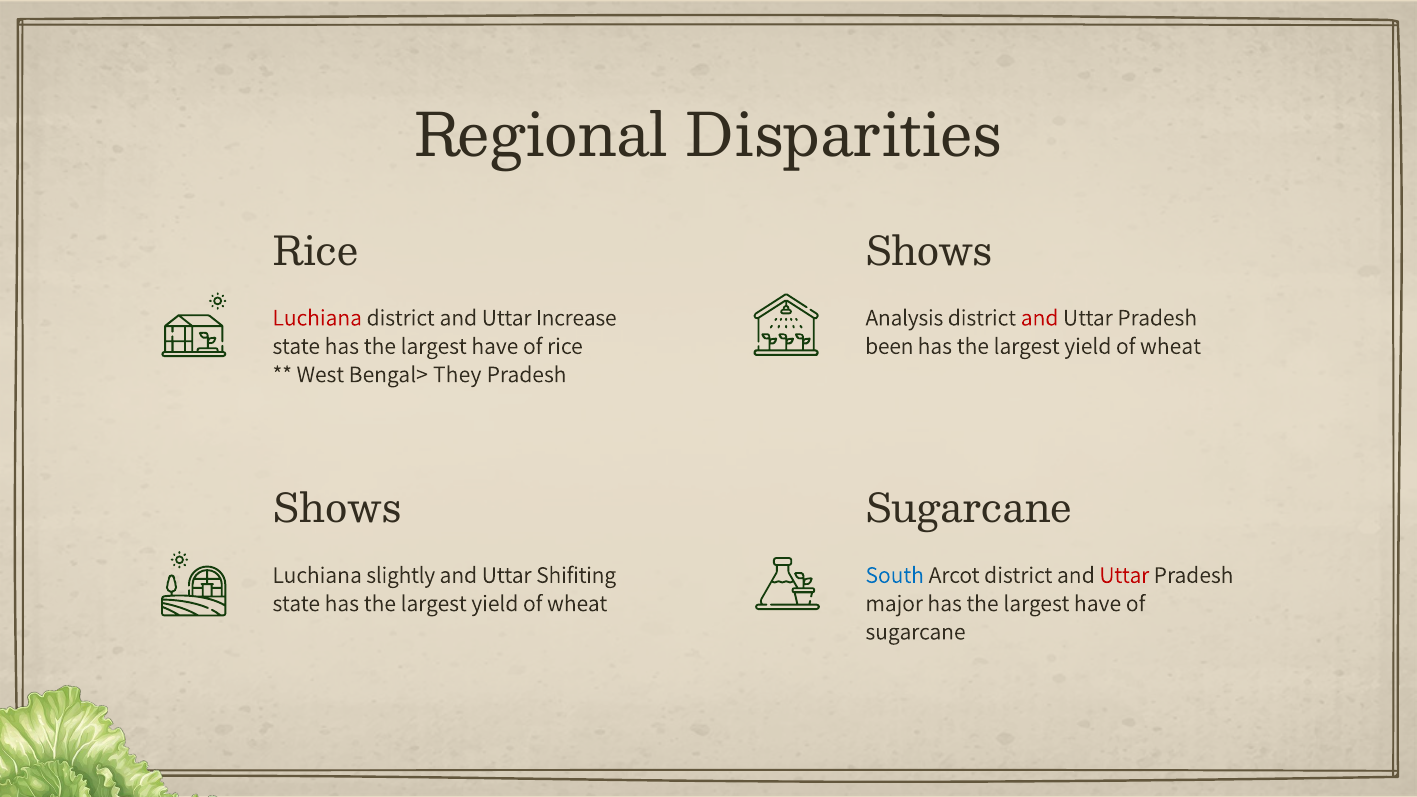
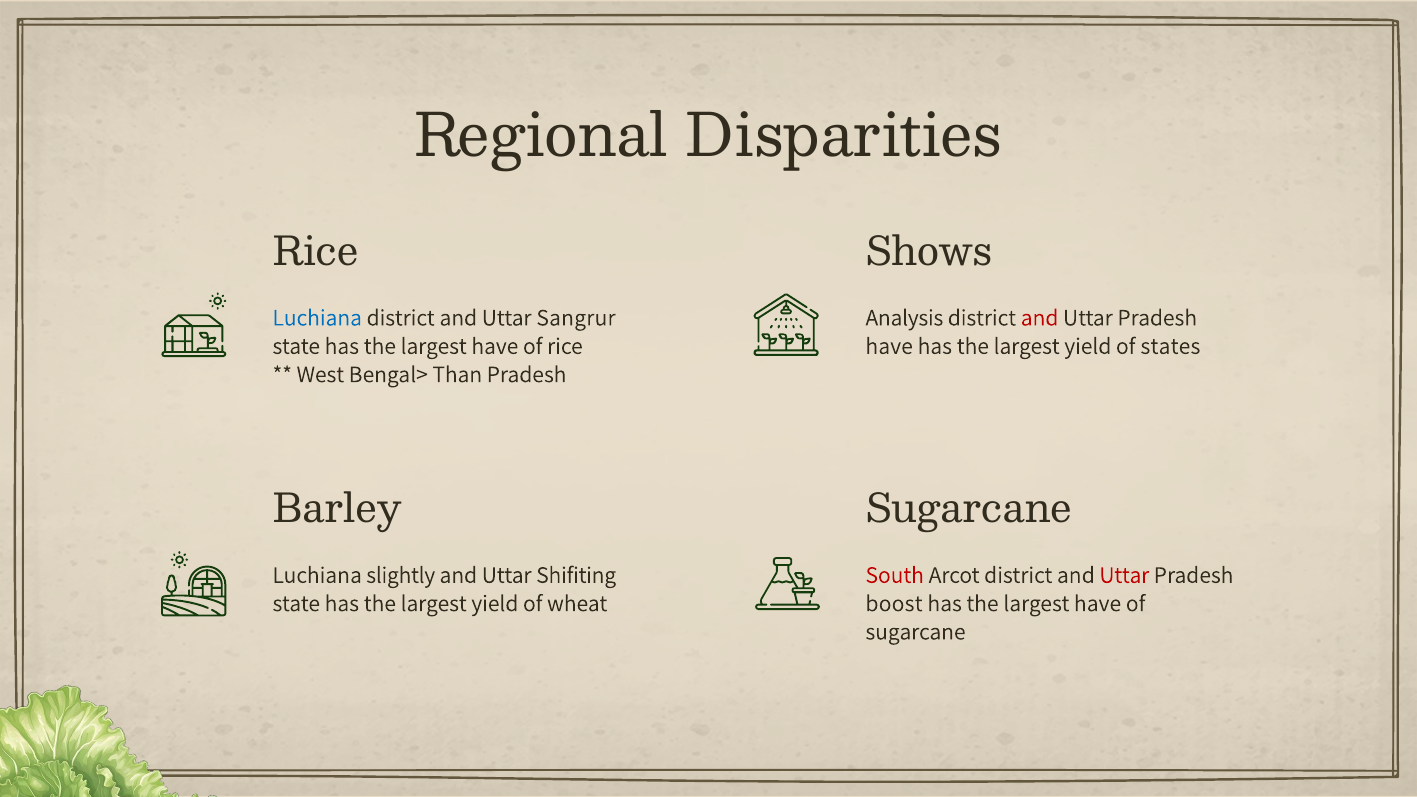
Luchiana at (317, 318) colour: red -> blue
Increase: Increase -> Sangrur
been at (889, 346): been -> have
wheat at (1171, 346): wheat -> states
They: They -> Than
Shows at (337, 510): Shows -> Barley
South colour: blue -> red
major: major -> boost
